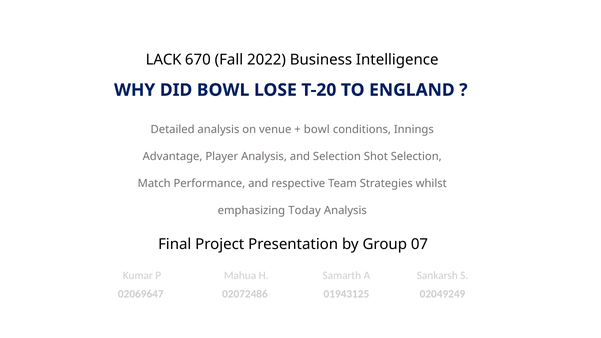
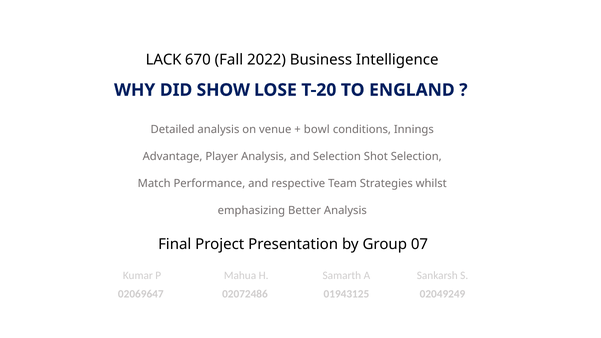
DID BOWL: BOWL -> SHOW
Today: Today -> Better
